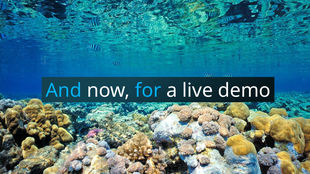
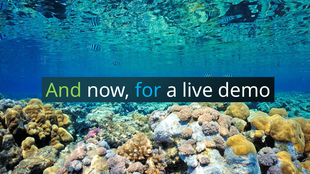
And colour: light blue -> light green
